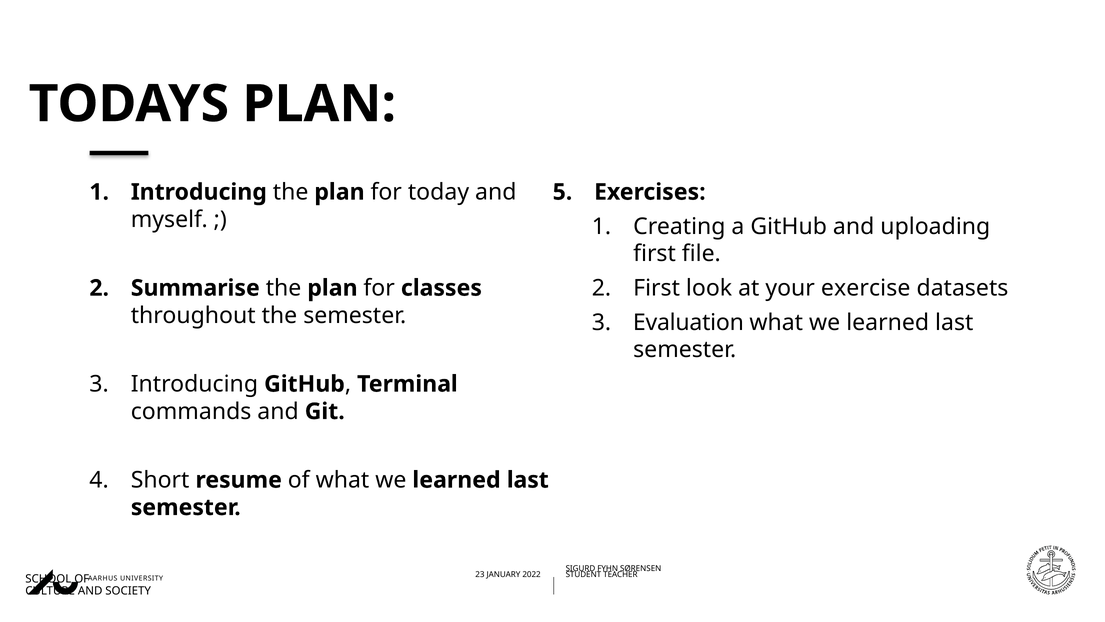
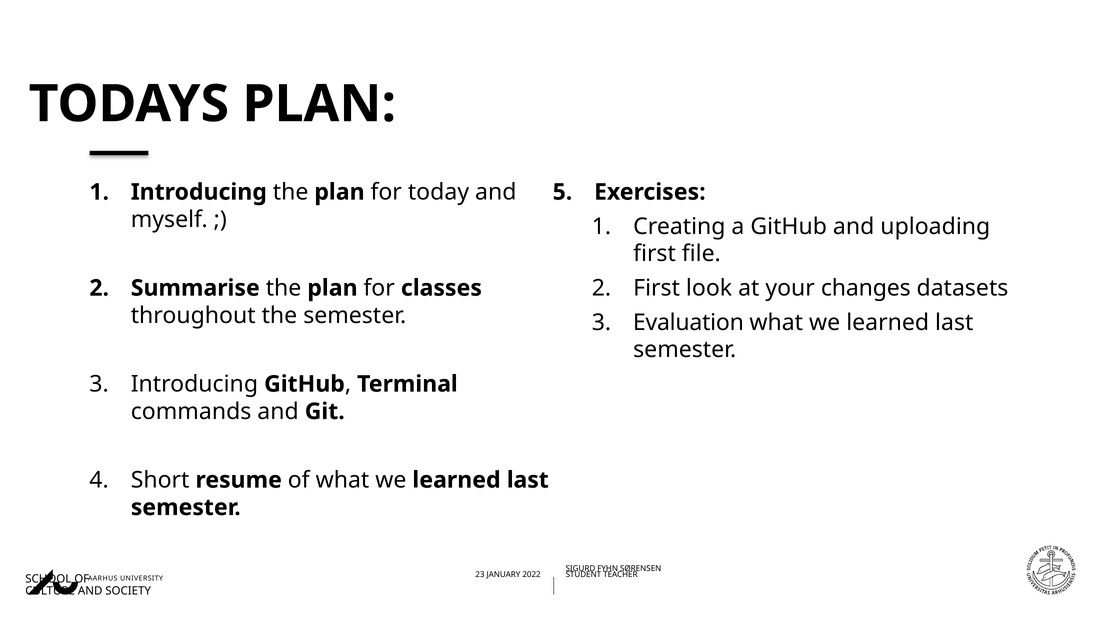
exercise: exercise -> changes
